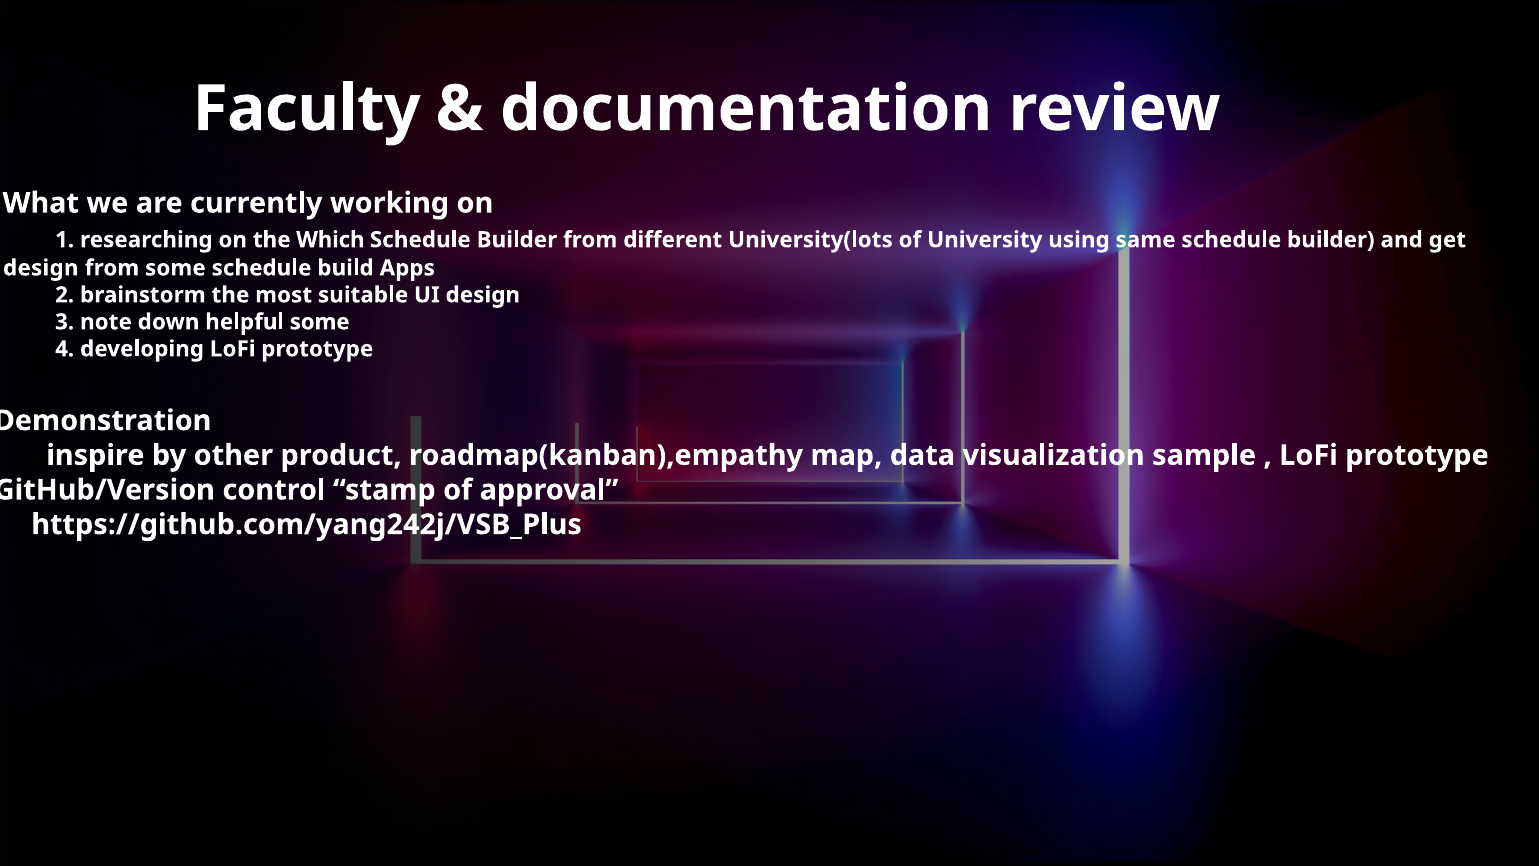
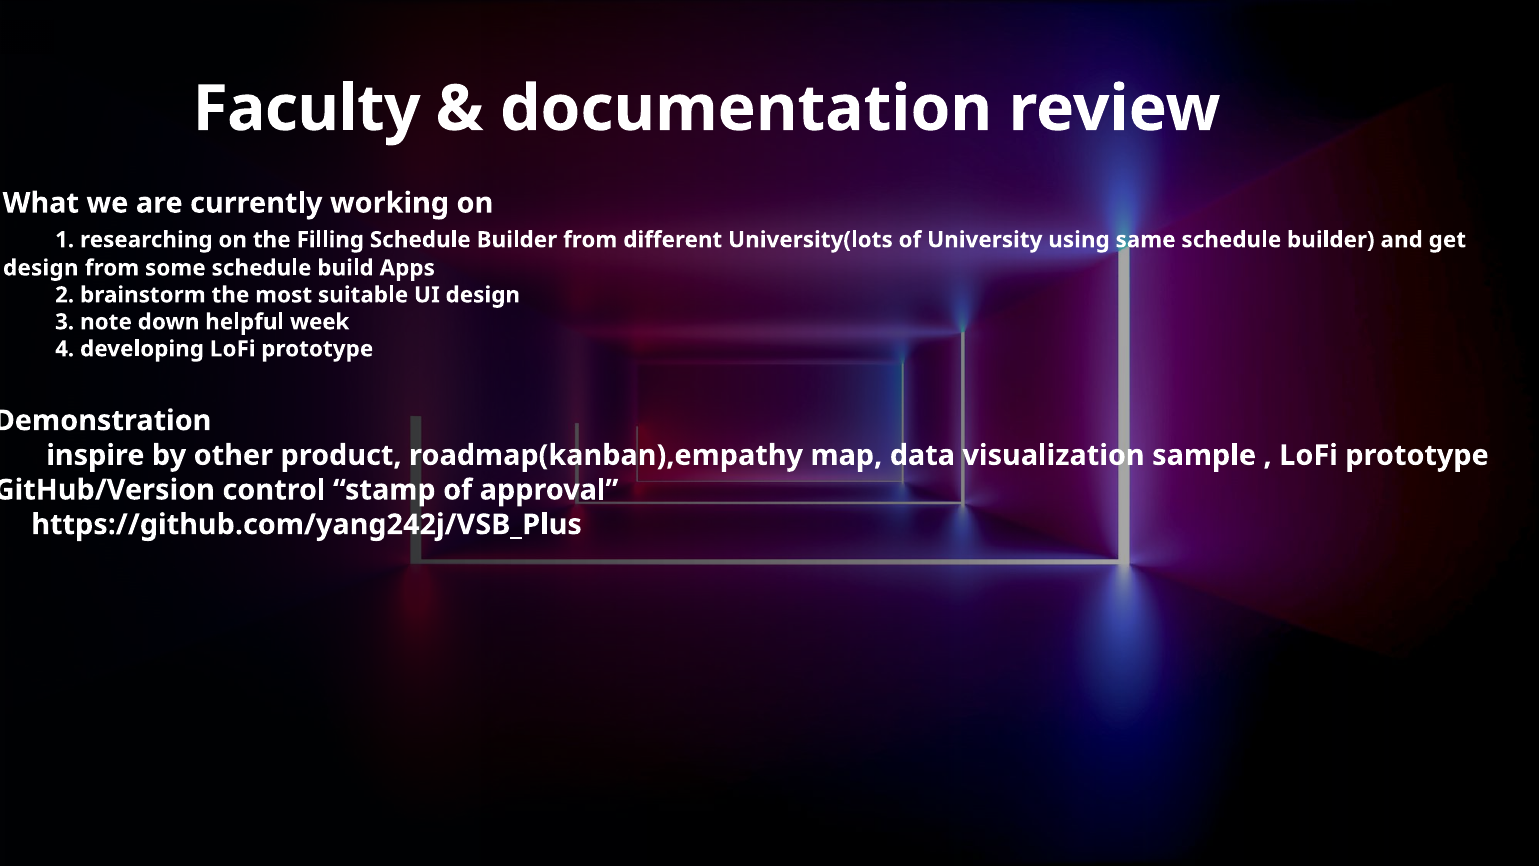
Which: Which -> Filling
helpful some: some -> week
